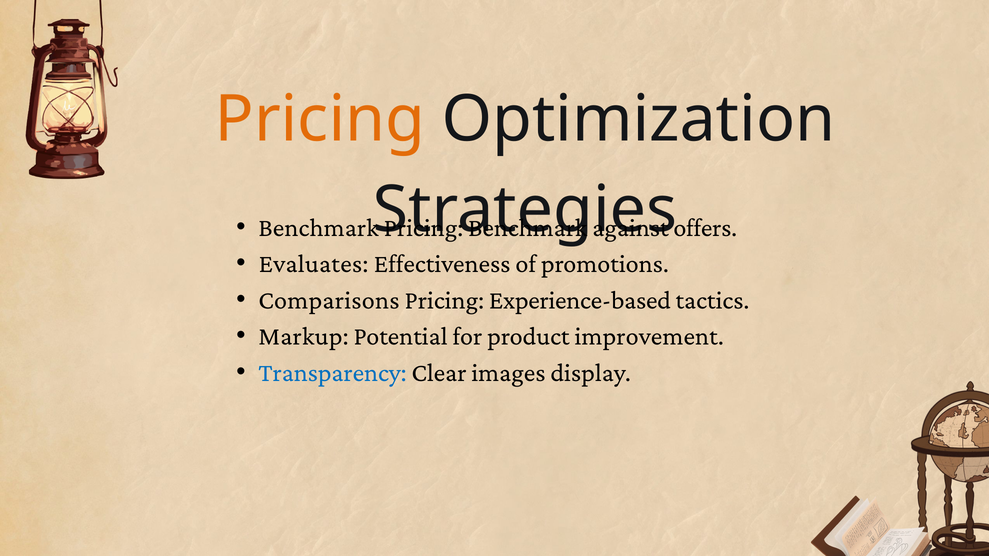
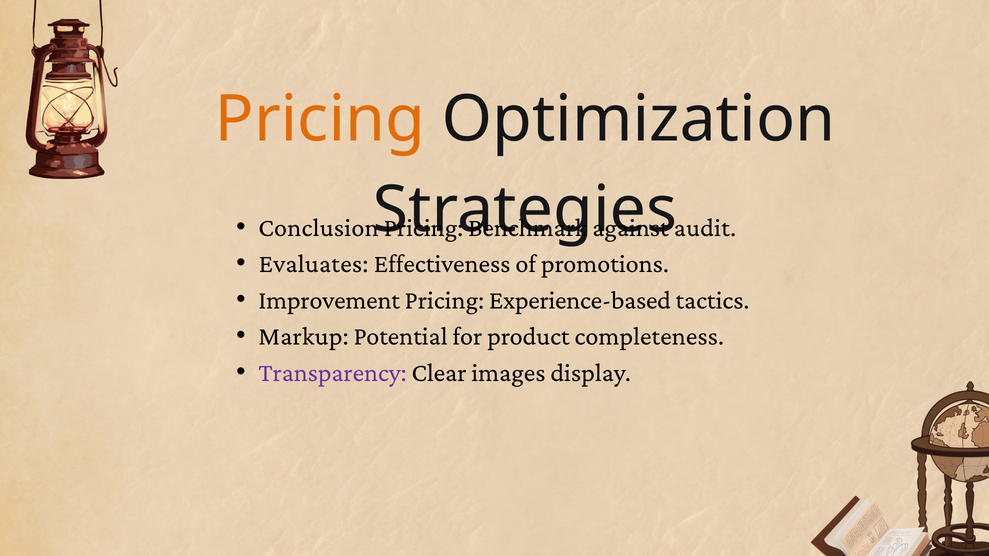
Benchmark at (319, 228): Benchmark -> Conclusion
offers: offers -> audit
Comparisons: Comparisons -> Improvement
improvement: improvement -> completeness
Transparency colour: blue -> purple
